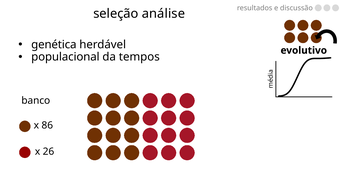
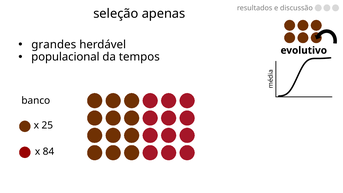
análise: análise -> apenas
genética: genética -> grandes
86: 86 -> 25
26: 26 -> 84
